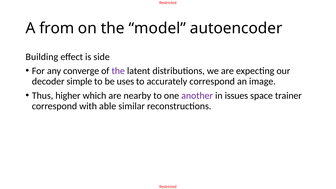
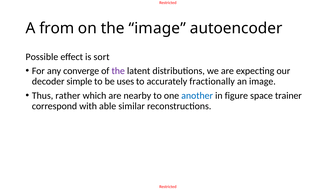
the model: model -> image
Building: Building -> Possible
side: side -> sort
accurately correspond: correspond -> fractionally
higher: higher -> rather
another colour: purple -> blue
issues: issues -> figure
